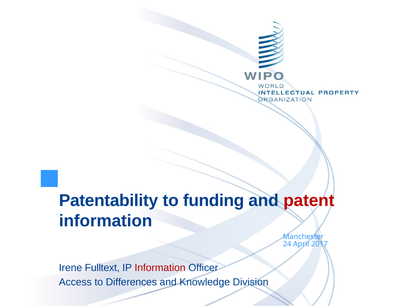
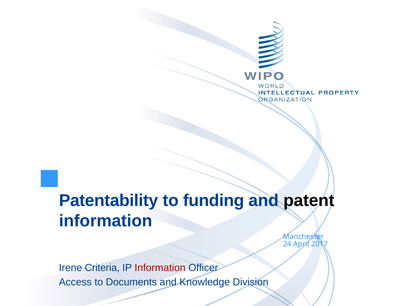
patent colour: red -> black
Fulltext: Fulltext -> Criteria
Differences: Differences -> Documents
